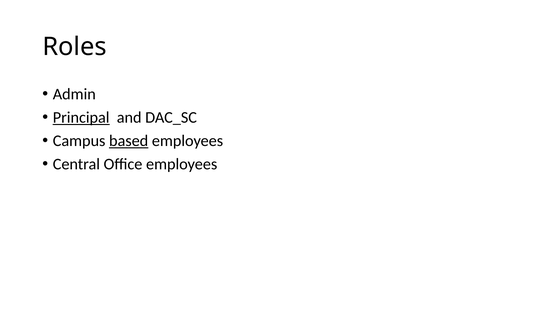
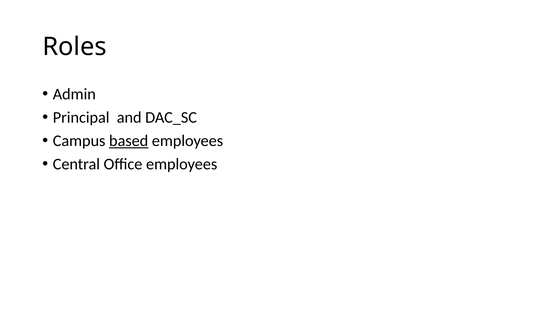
Principal underline: present -> none
